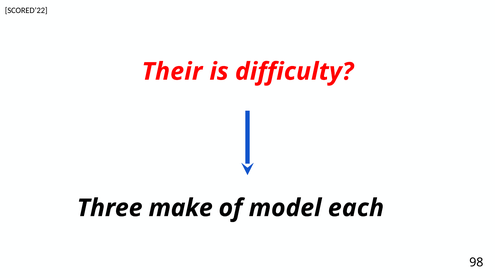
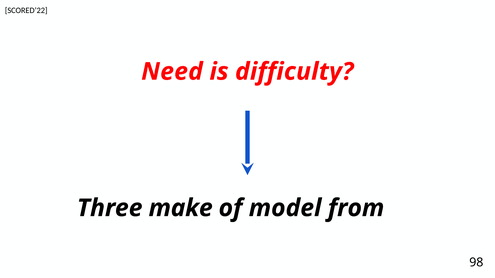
Their: Their -> Need
each: each -> from
